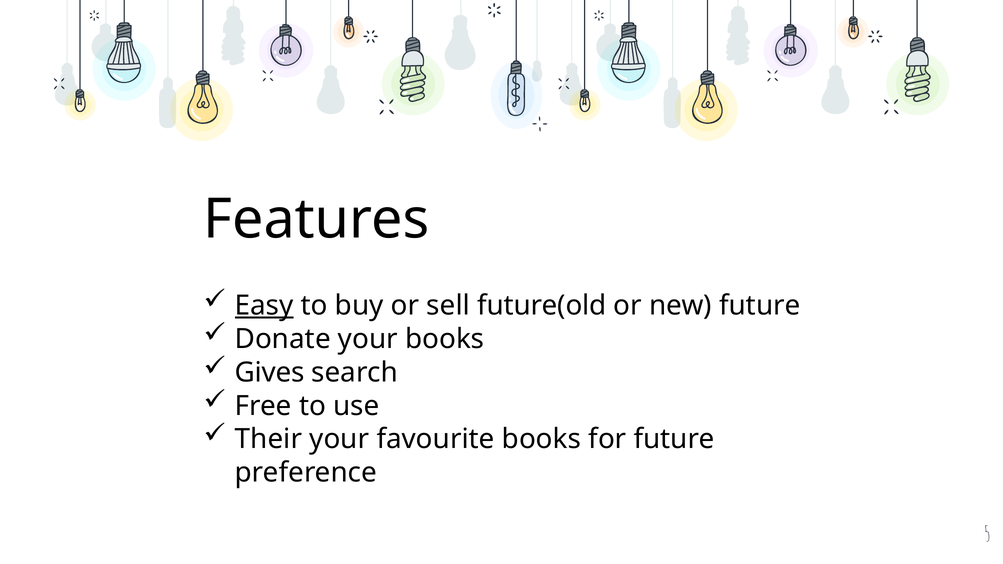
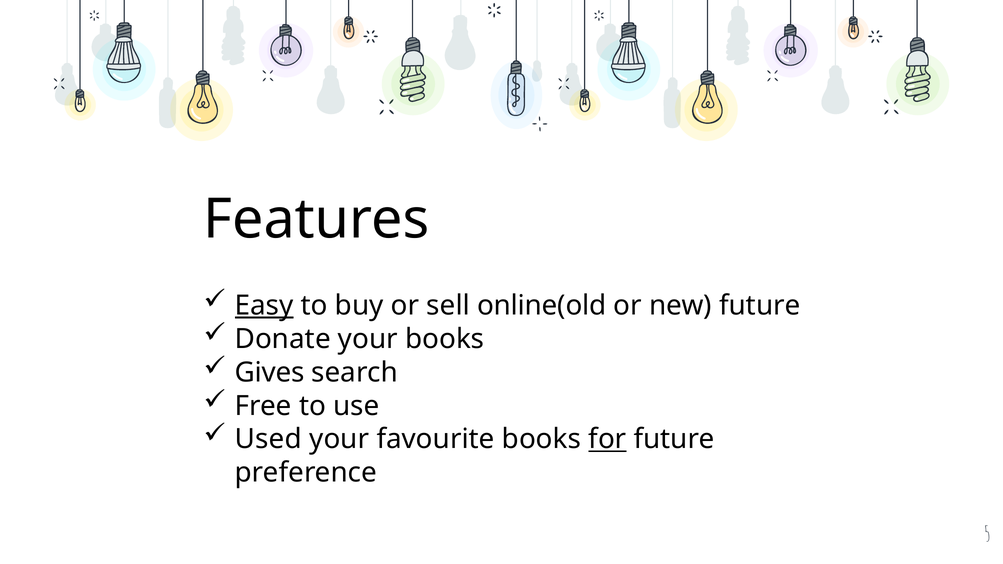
future(old: future(old -> online(old
Their: Their -> Used
for underline: none -> present
